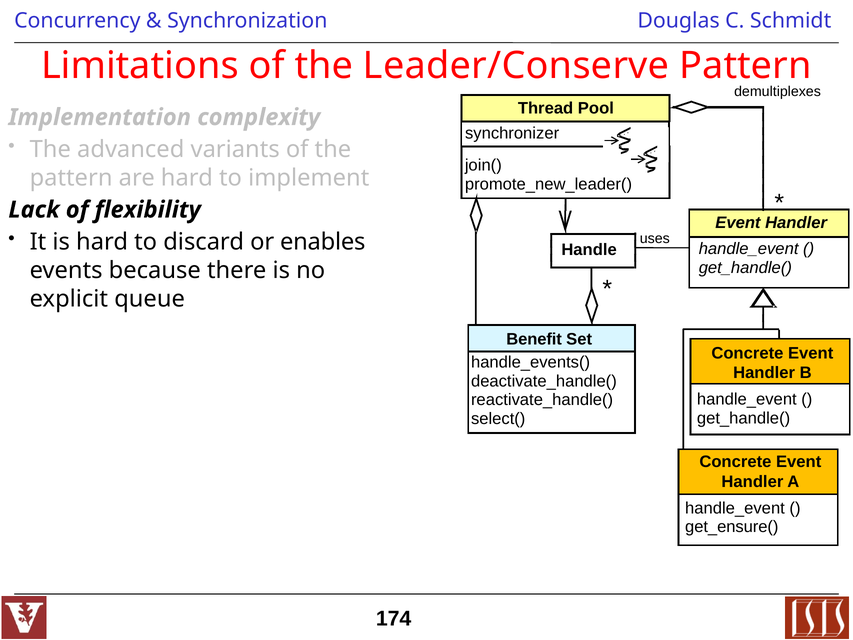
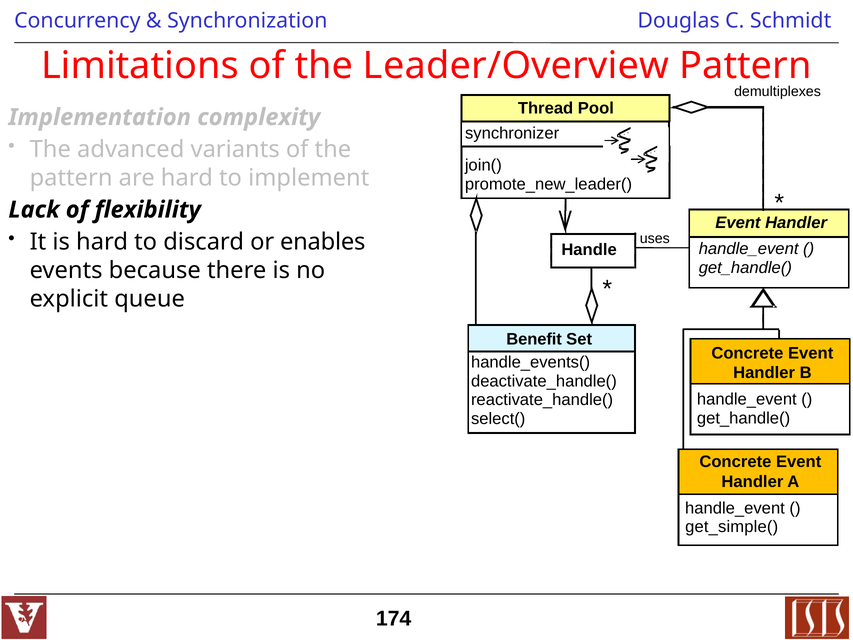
Leader/Conserve: Leader/Conserve -> Leader/Overview
get_ensure(: get_ensure( -> get_simple(
